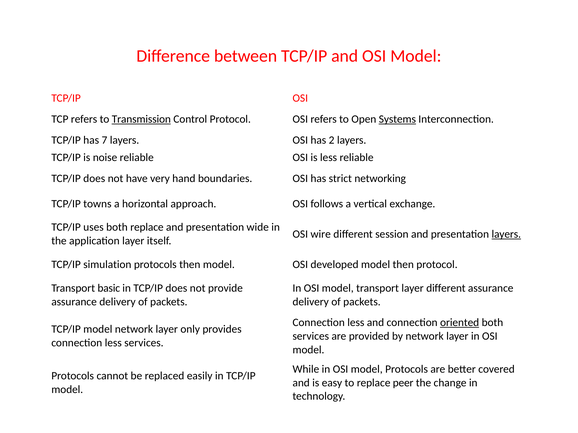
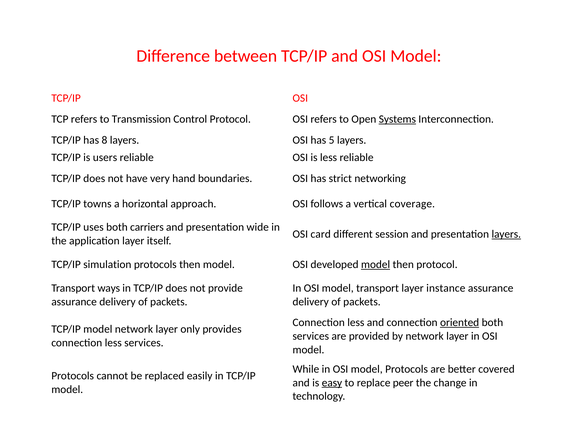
Transmission underline: present -> none
7: 7 -> 8
2: 2 -> 5
noise: noise -> users
exchange: exchange -> coverage
both replace: replace -> carriers
wire: wire -> card
model at (376, 265) underline: none -> present
basic: basic -> ways
layer different: different -> instance
easy underline: none -> present
